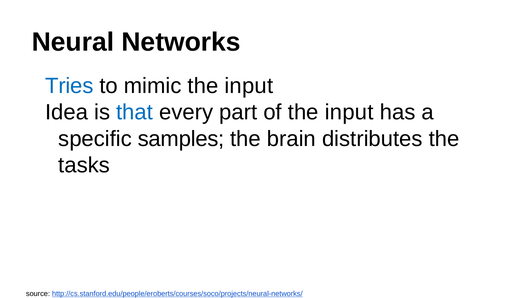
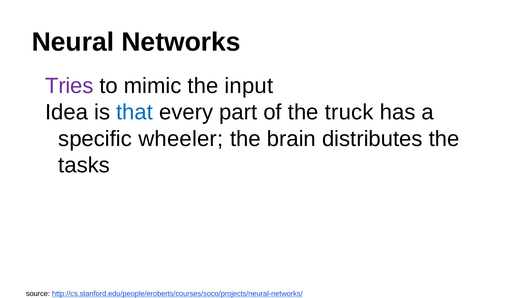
Tries colour: blue -> purple
of the input: input -> truck
samples: samples -> wheeler
